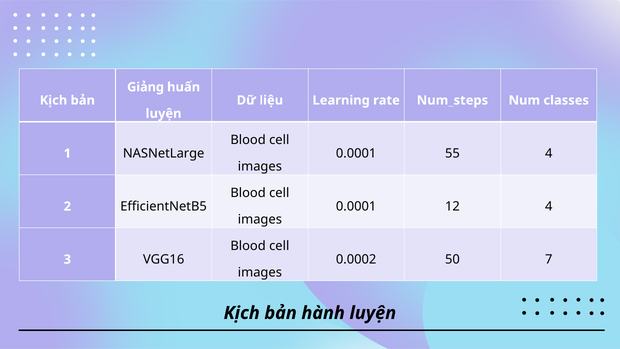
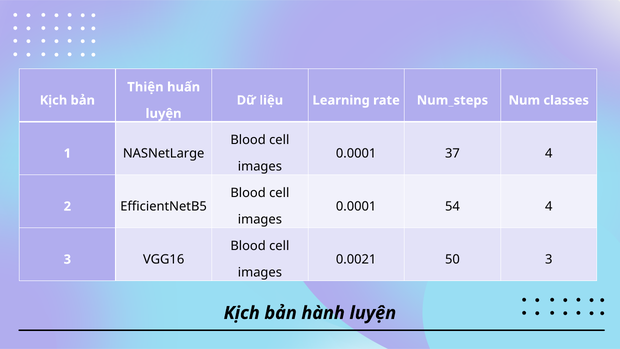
Giảng: Giảng -> Thiện
55: 55 -> 37
12: 12 -> 54
0.0002: 0.0002 -> 0.0021
50 7: 7 -> 3
